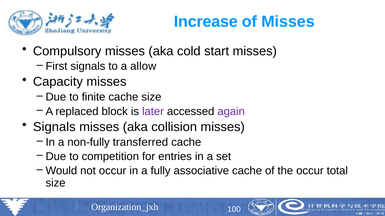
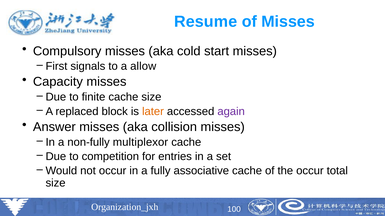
Increase: Increase -> Resume
later colour: purple -> orange
Signals at (54, 127): Signals -> Answer
transferred: transferred -> multiplexor
